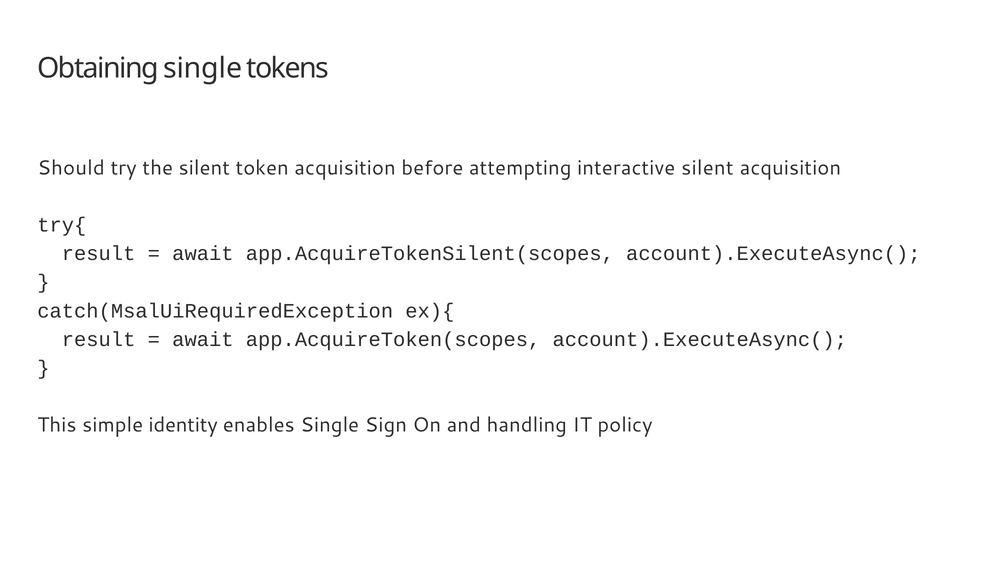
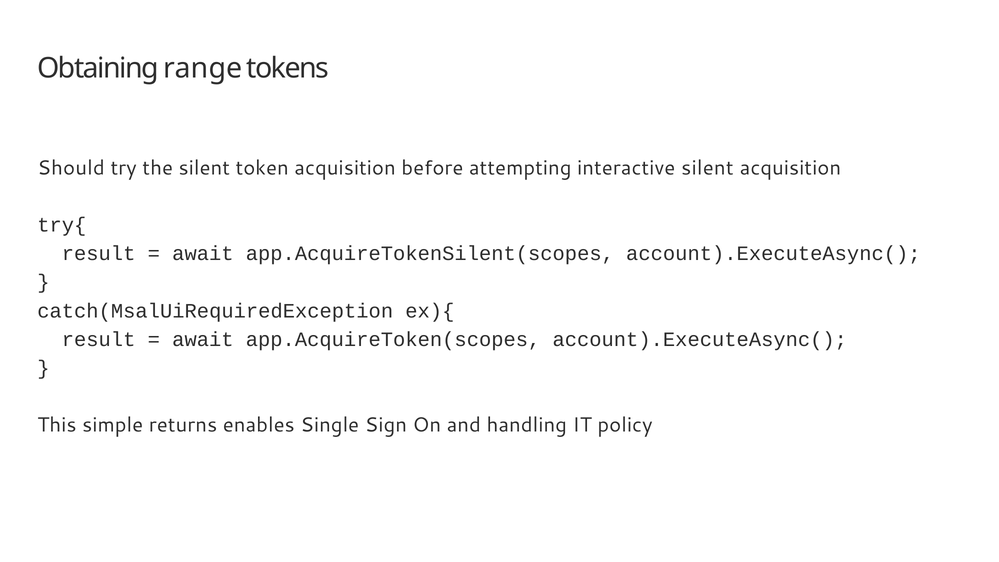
Obtaining single: single -> range
identity: identity -> returns
